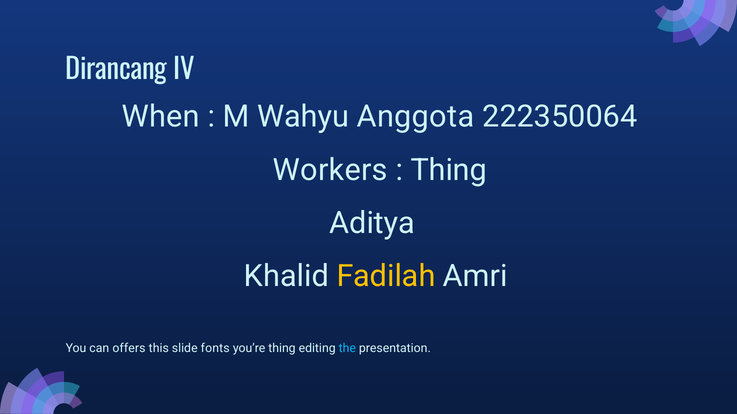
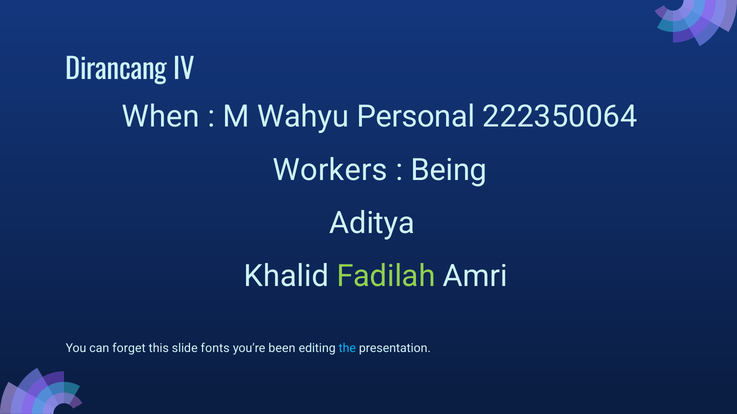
Anggota: Anggota -> Personal
Thing at (449, 170): Thing -> Being
Fadilah colour: yellow -> light green
offers: offers -> forget
you’re thing: thing -> been
